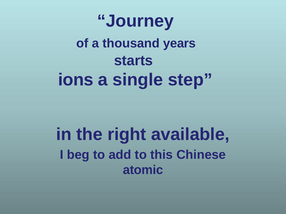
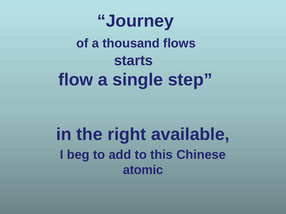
years: years -> flows
ions: ions -> flow
